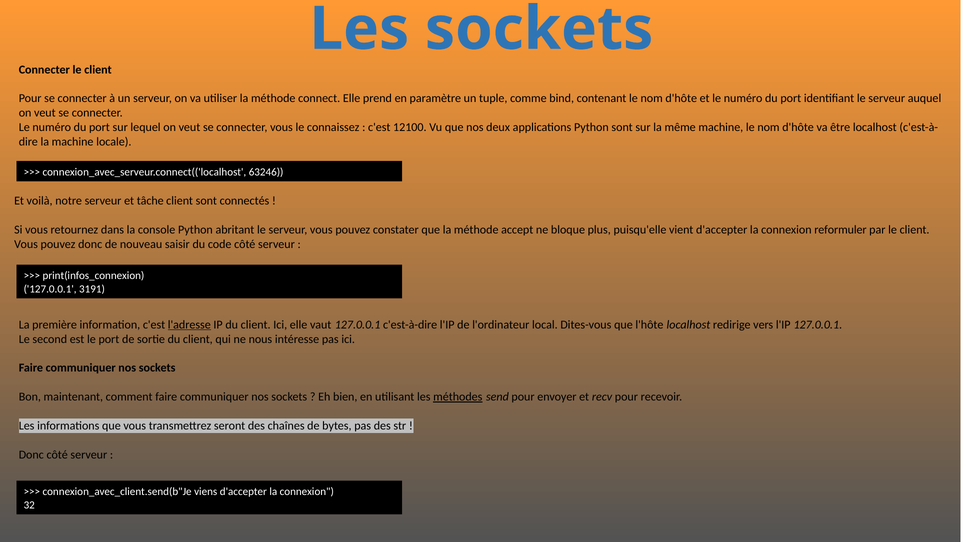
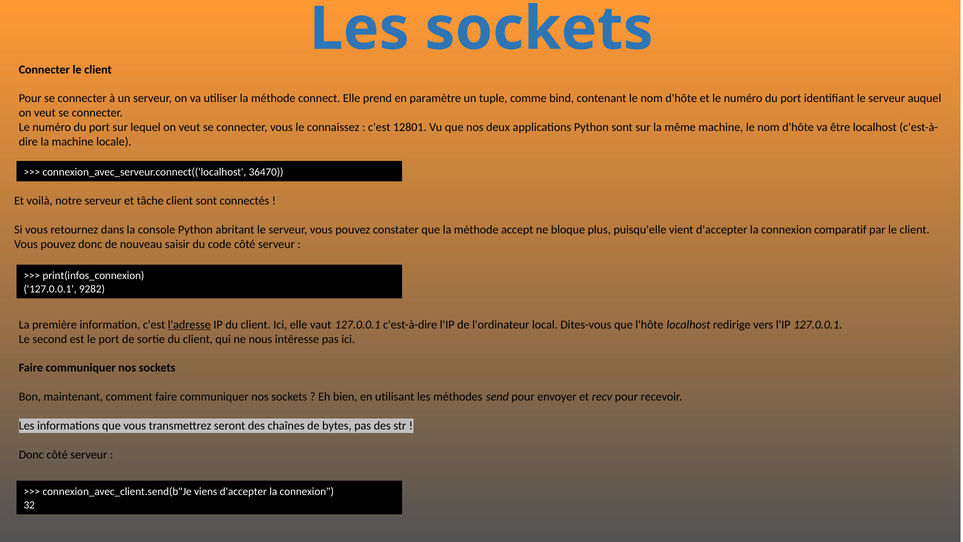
12100: 12100 -> 12801
63246: 63246 -> 36470
reformuler: reformuler -> comparatif
3191: 3191 -> 9282
méthodes underline: present -> none
